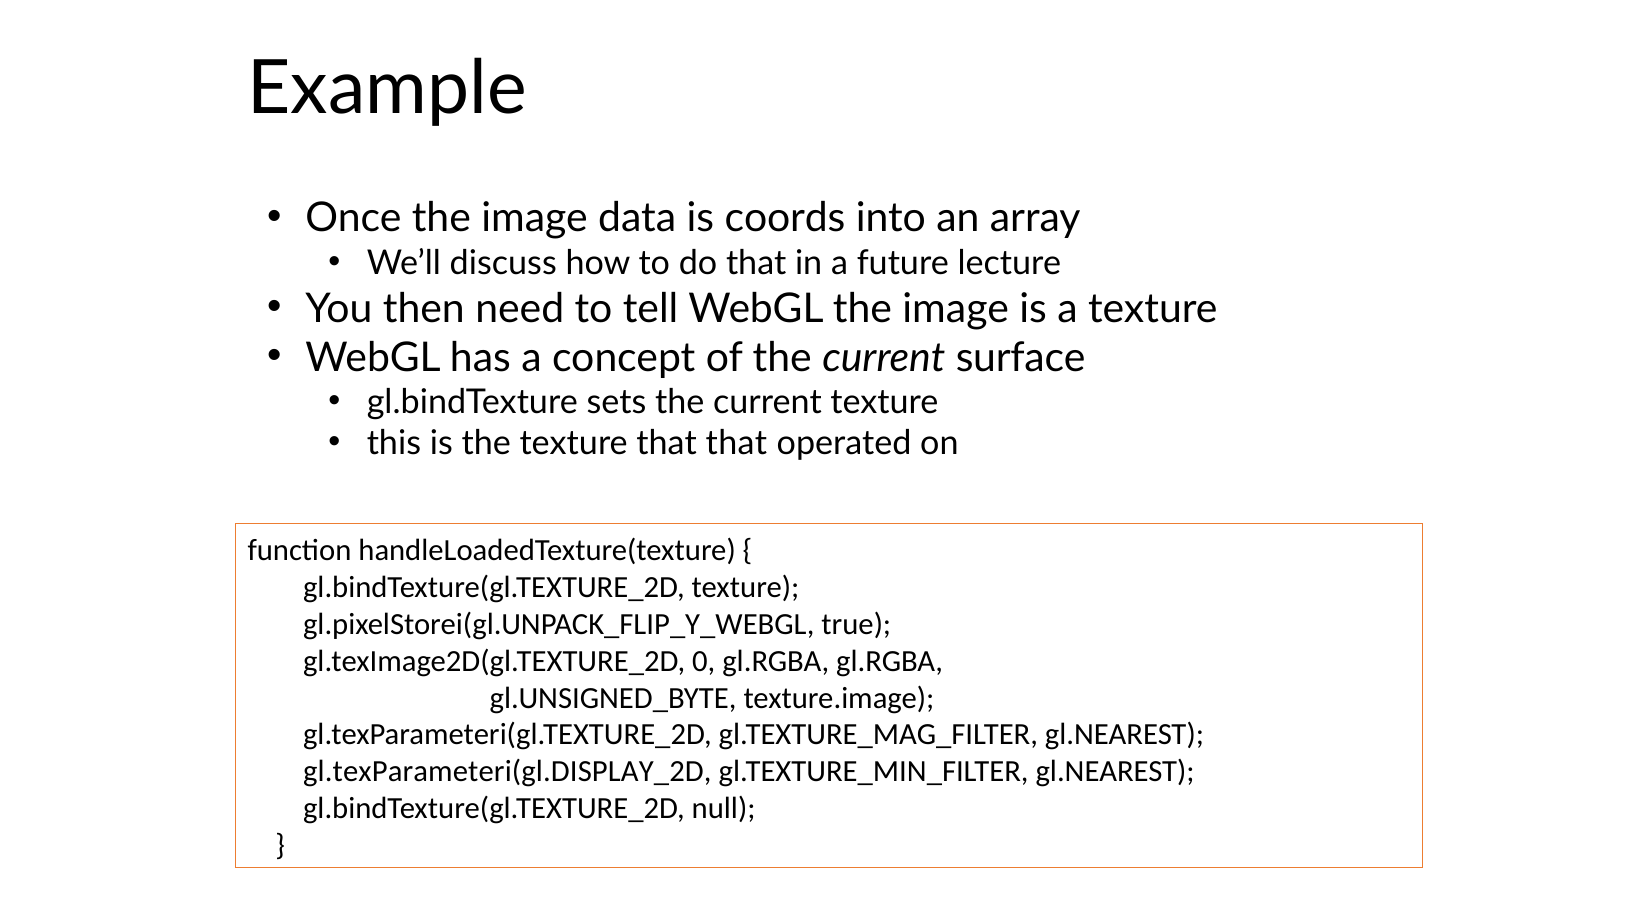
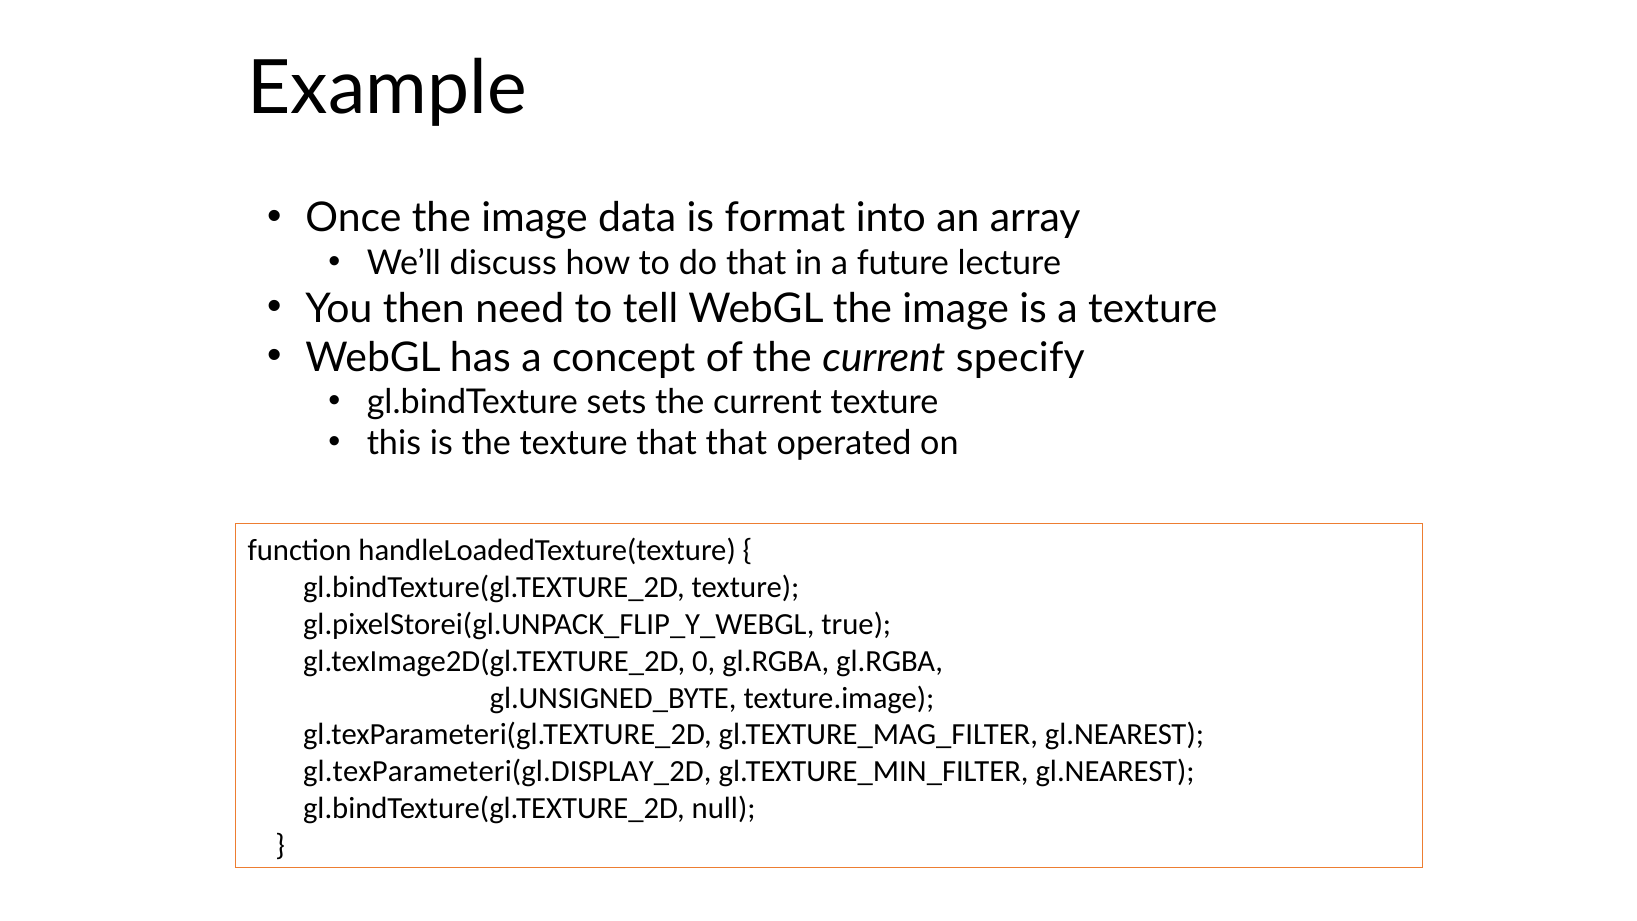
coords: coords -> format
surface: surface -> specify
